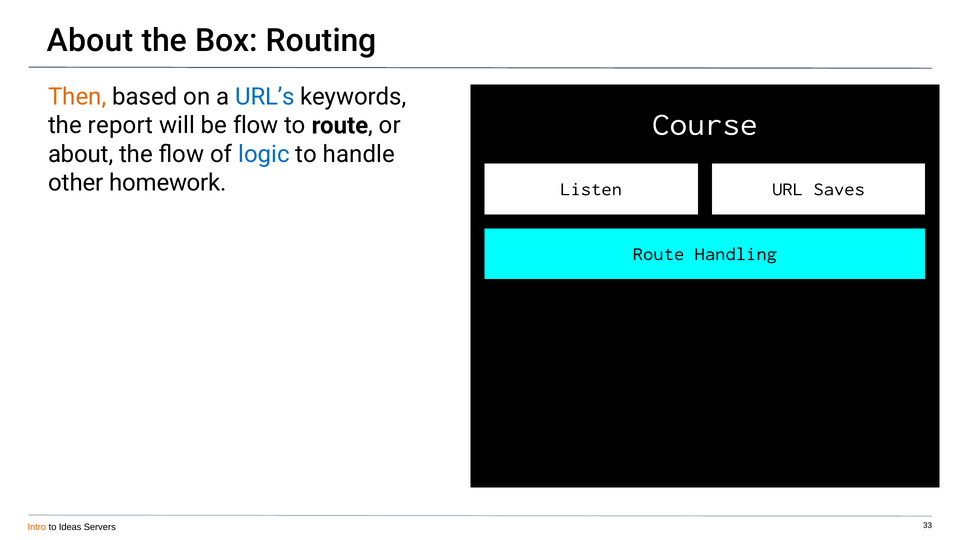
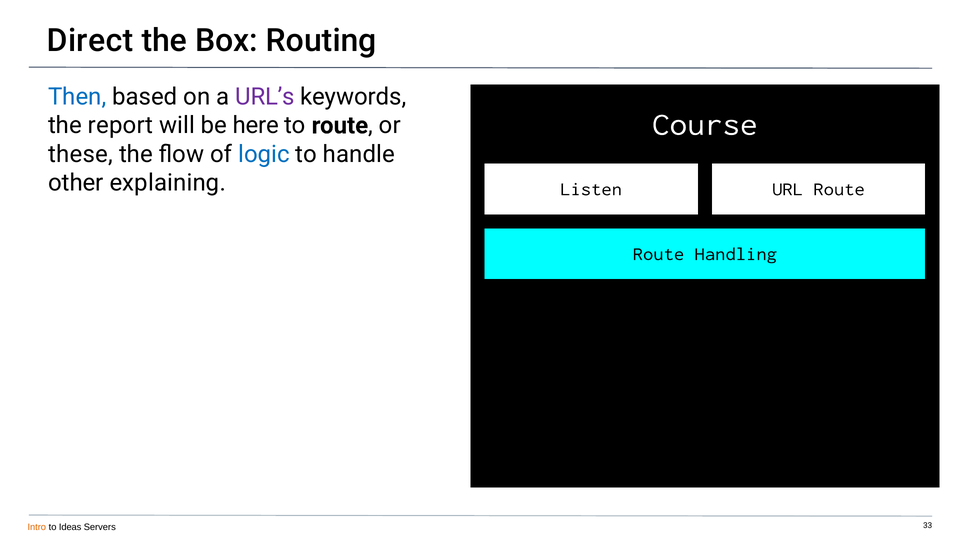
About at (90, 41): About -> Direct
Then colour: orange -> blue
URL’s colour: blue -> purple
be flow: flow -> here
about at (81, 154): about -> these
homework: homework -> explaining
URL Saves: Saves -> Route
